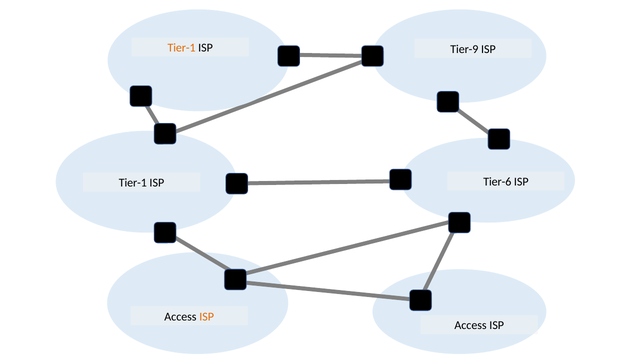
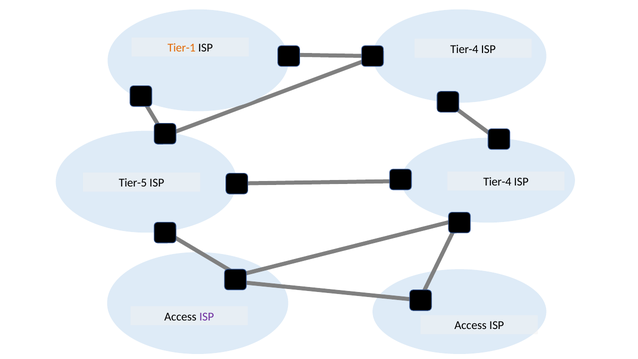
Tier-9 at (464, 49): Tier-9 -> Tier-4
Tier-1 at (133, 183): Tier-1 -> Tier-5
Tier-6 at (497, 182): Tier-6 -> Tier-4
ISP at (207, 316) colour: orange -> purple
